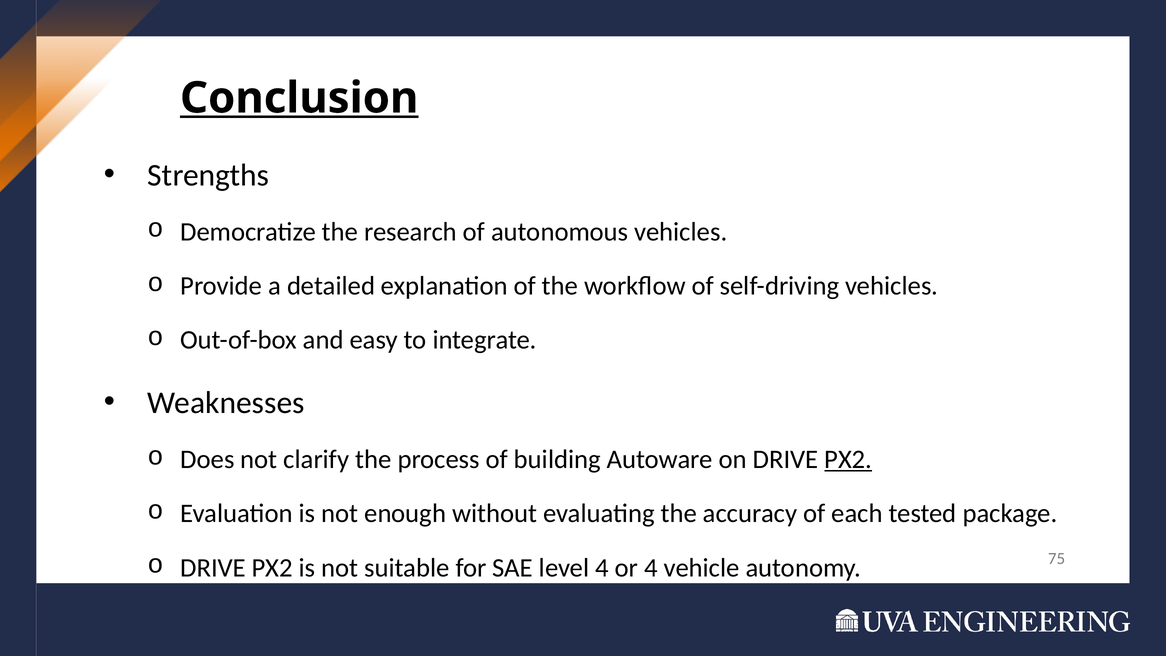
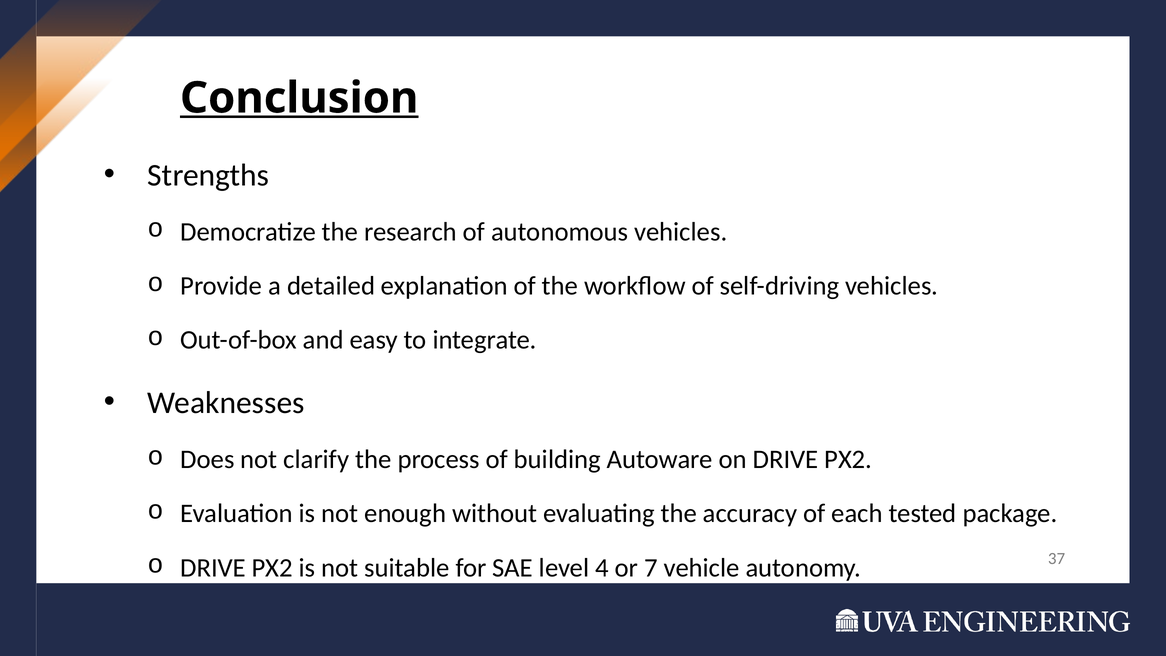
PX2 at (848, 459) underline: present -> none
or 4: 4 -> 7
75: 75 -> 37
